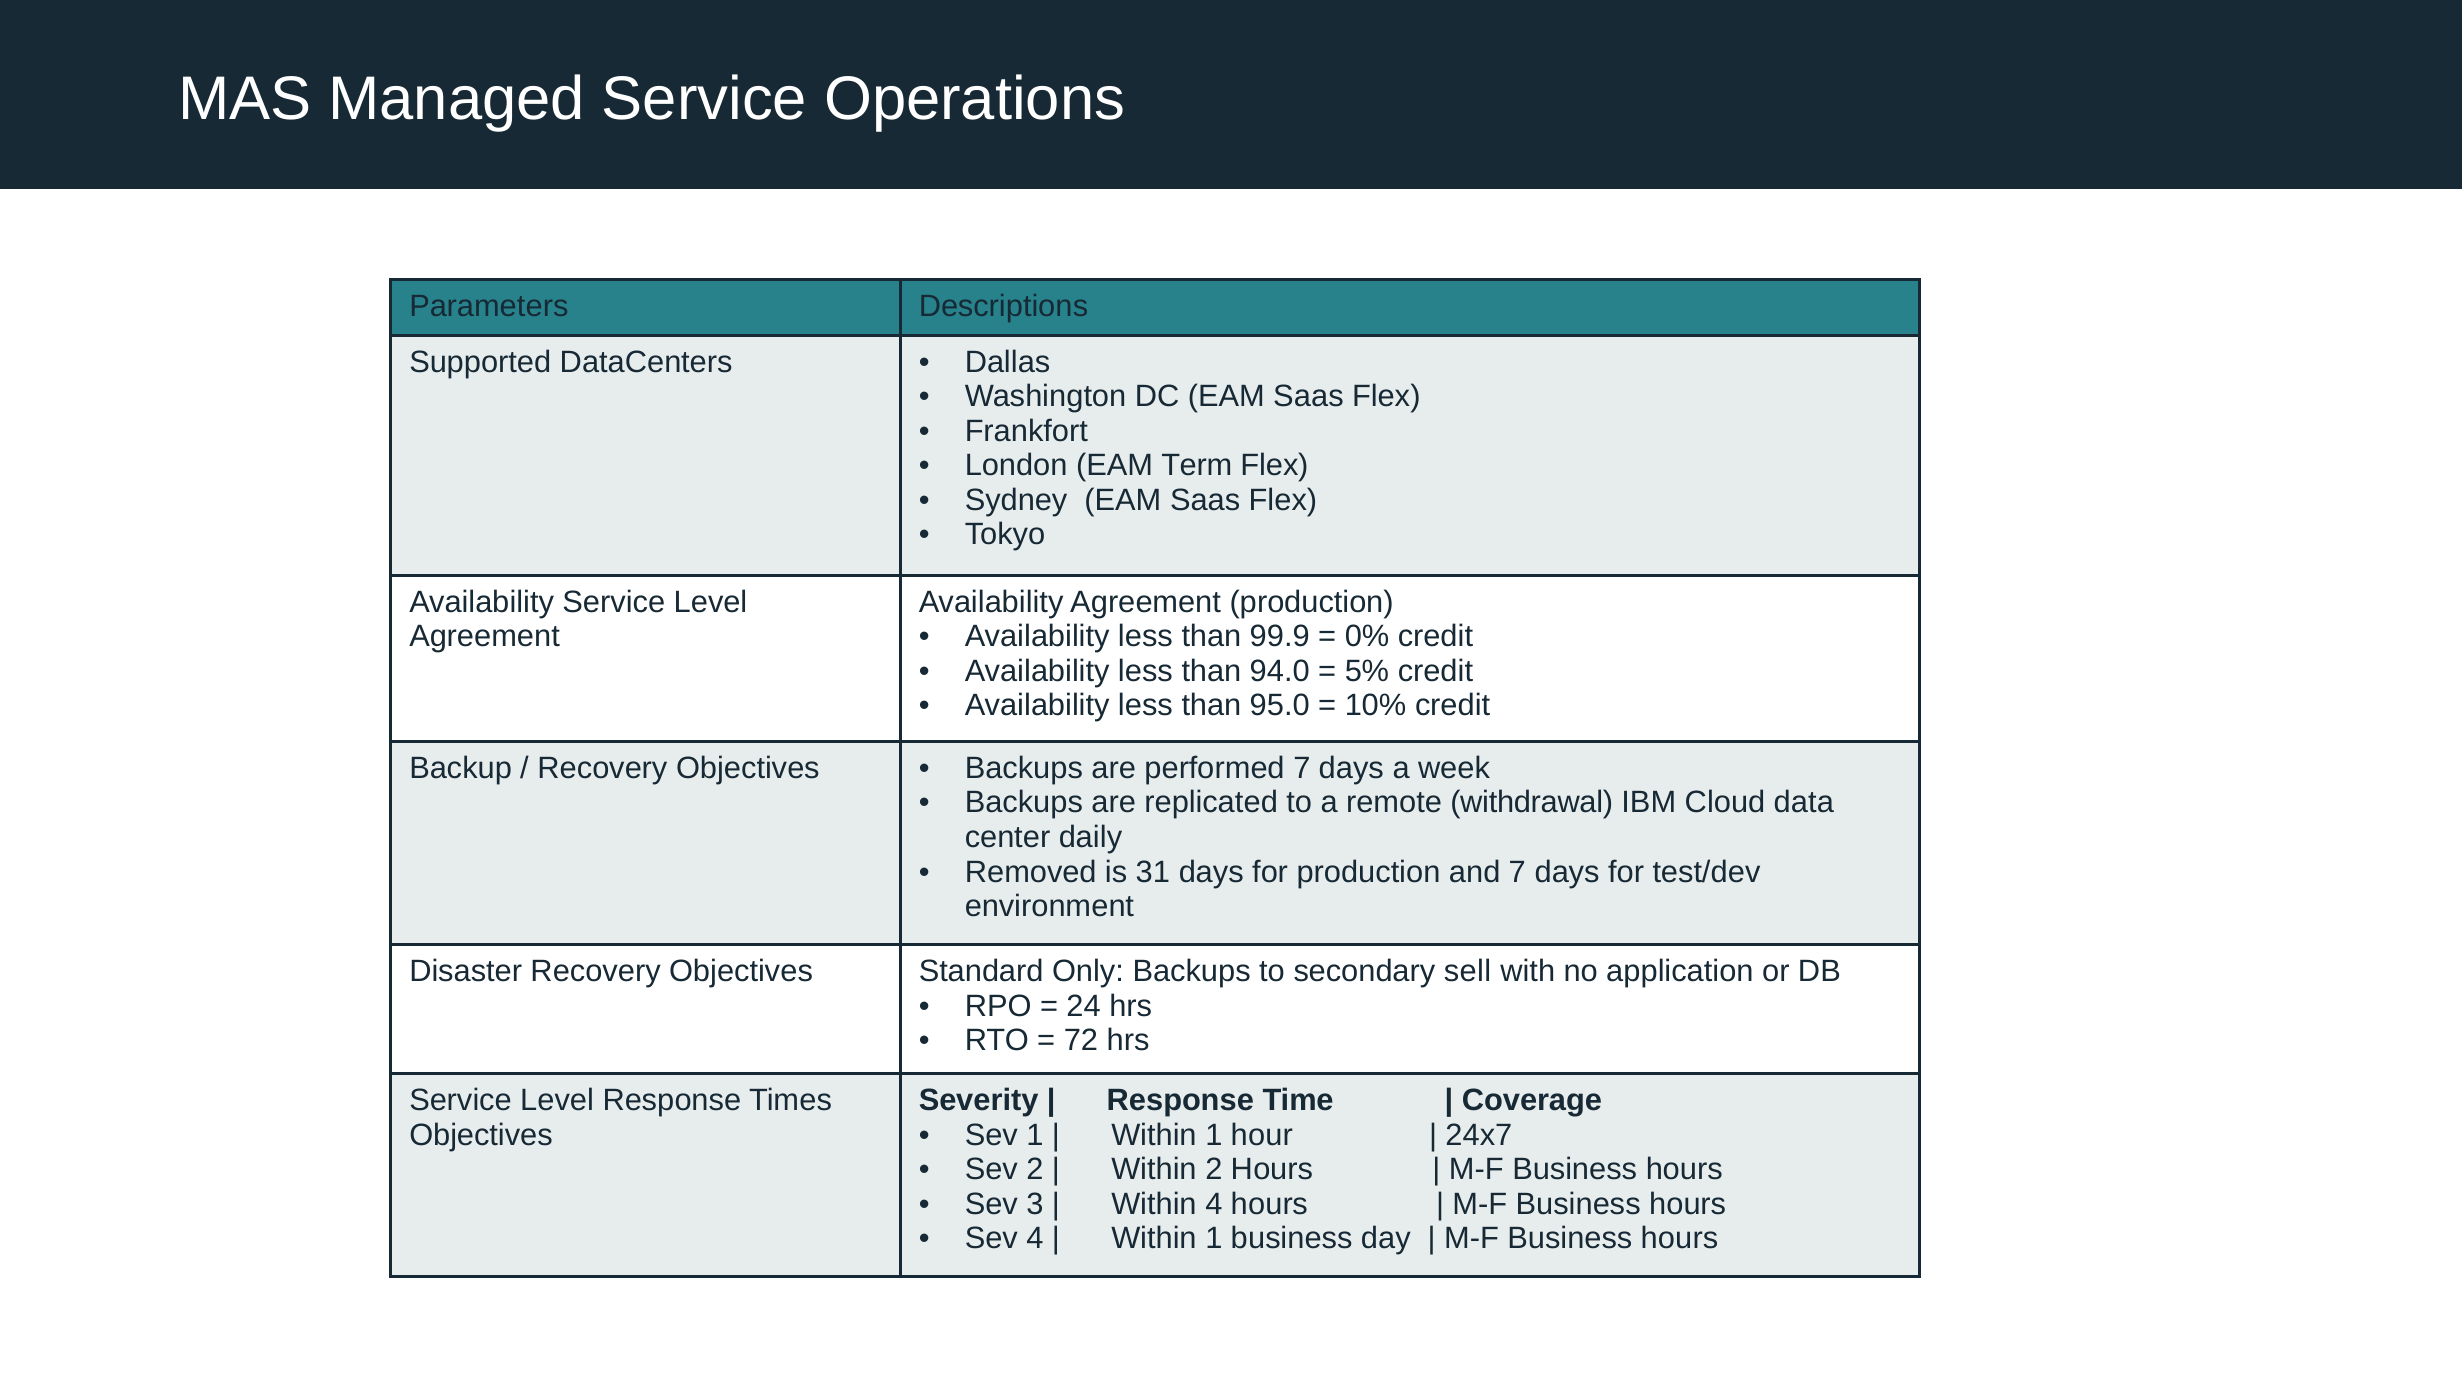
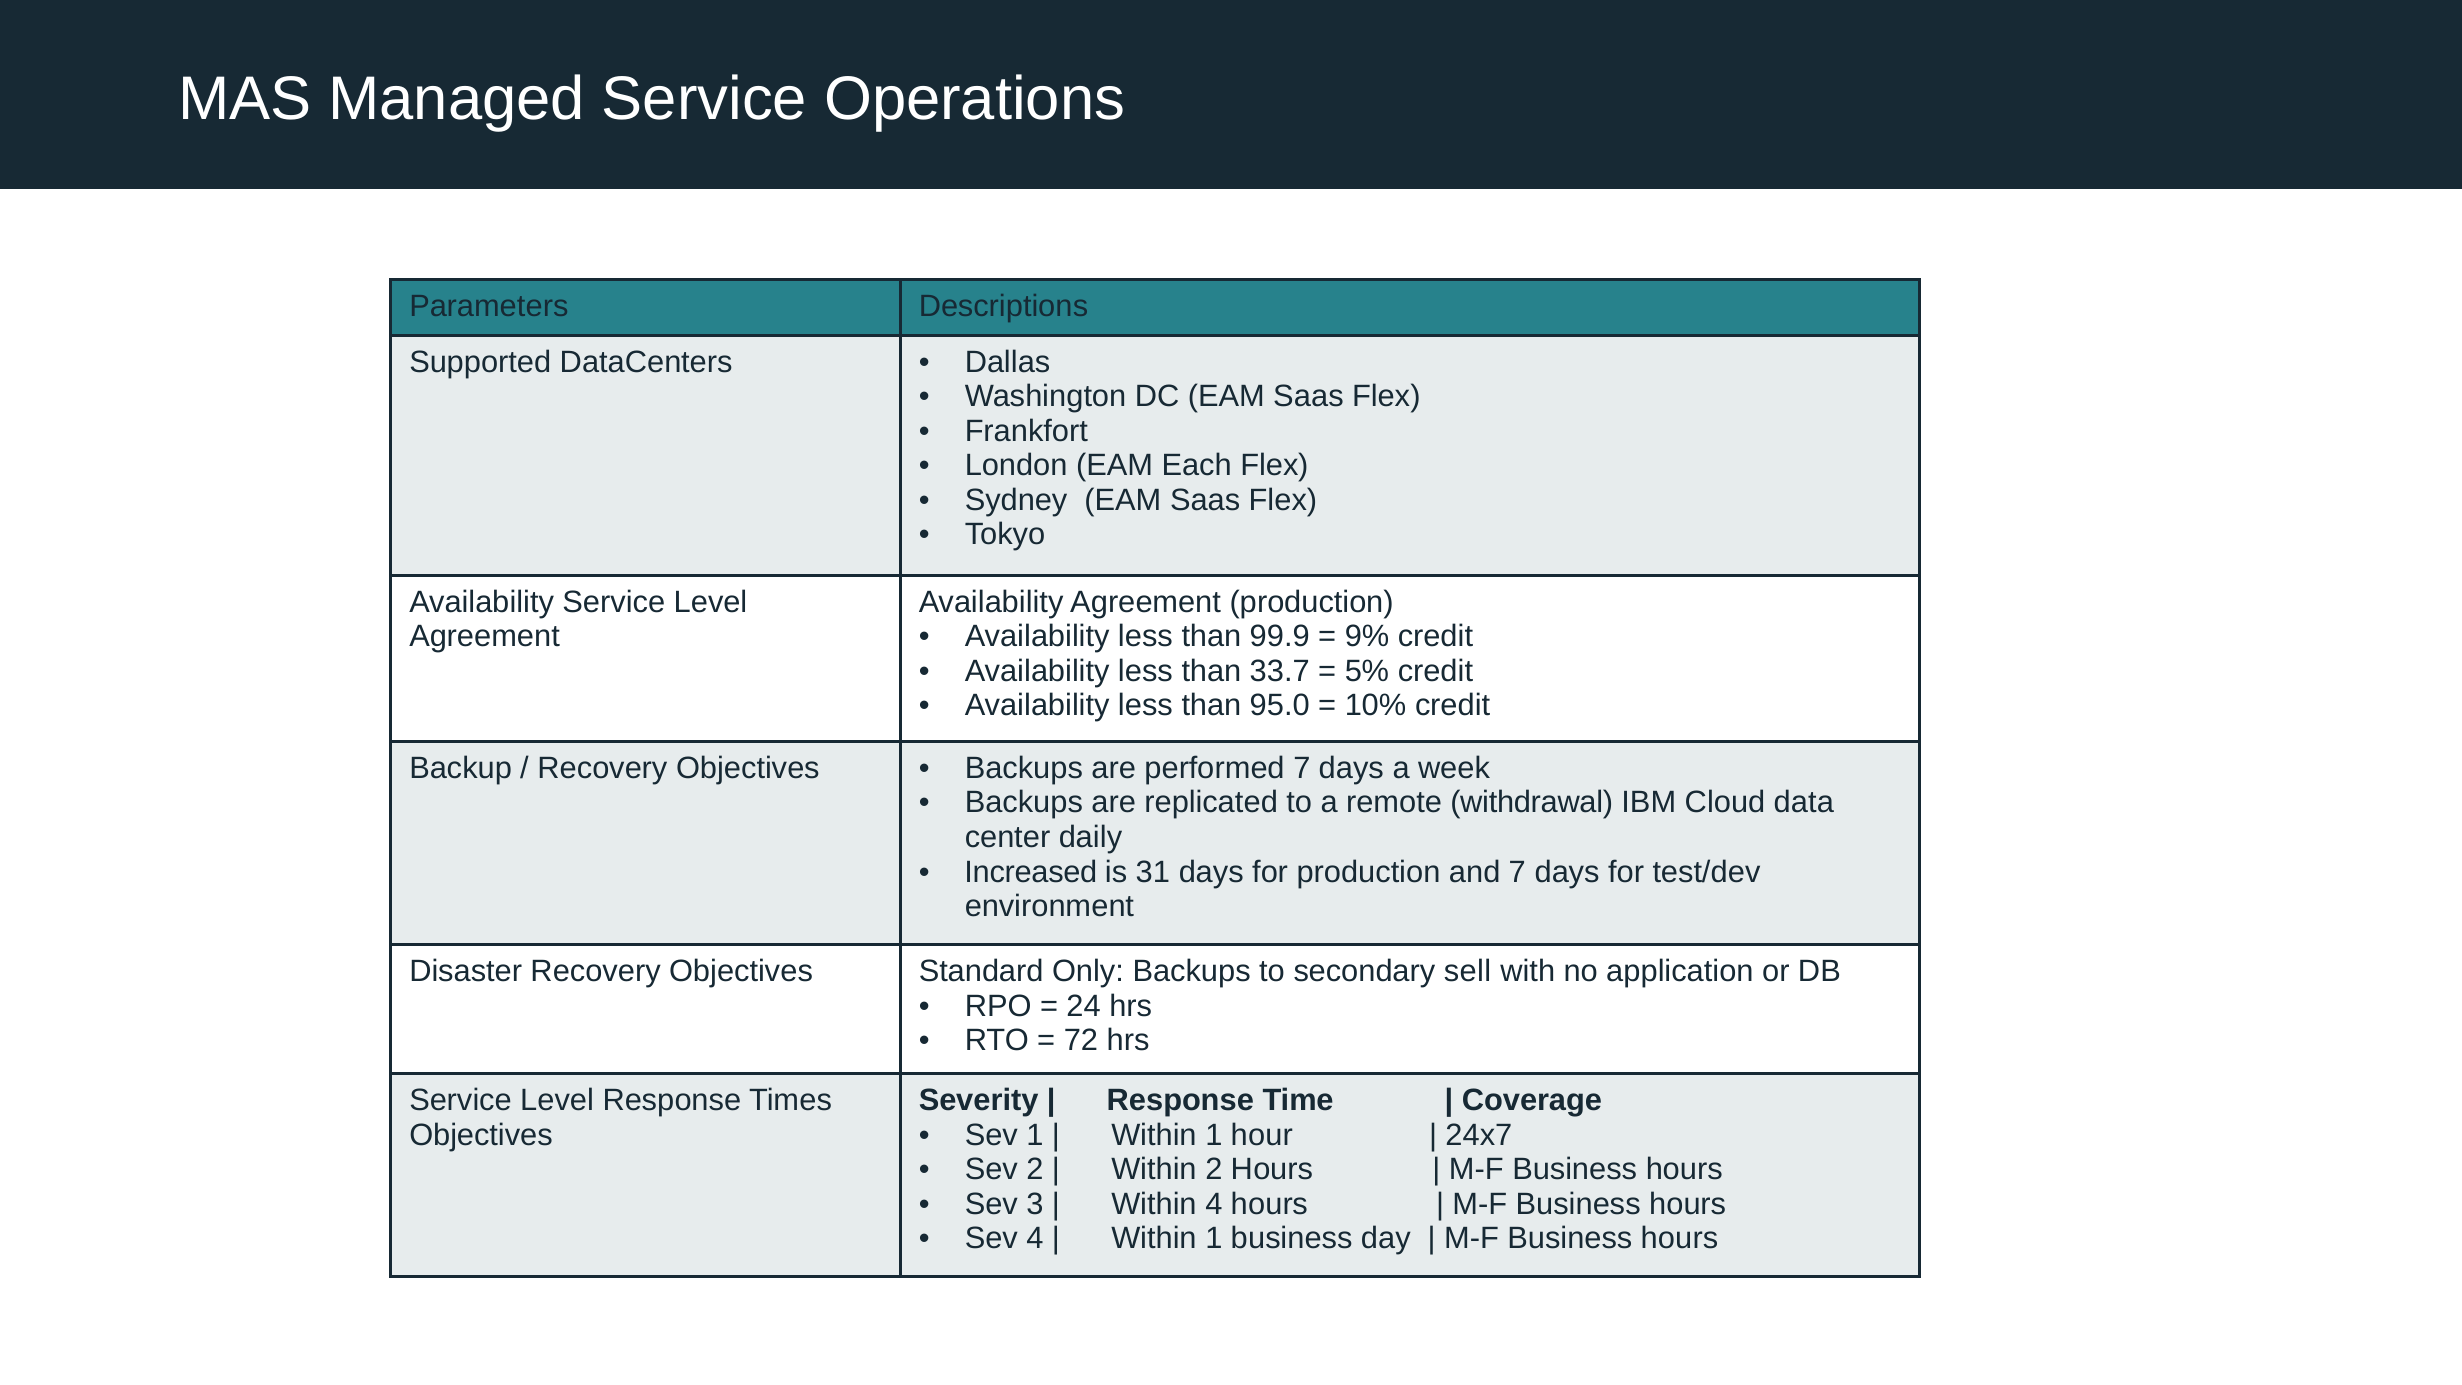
Term: Term -> Each
0%: 0% -> 9%
94.0: 94.0 -> 33.7
Removed: Removed -> Increased
